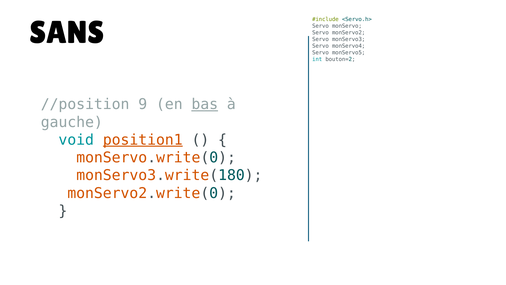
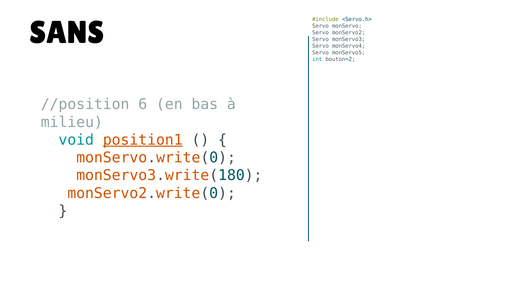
9: 9 -> 6
bas underline: present -> none
gauche: gauche -> milieu
